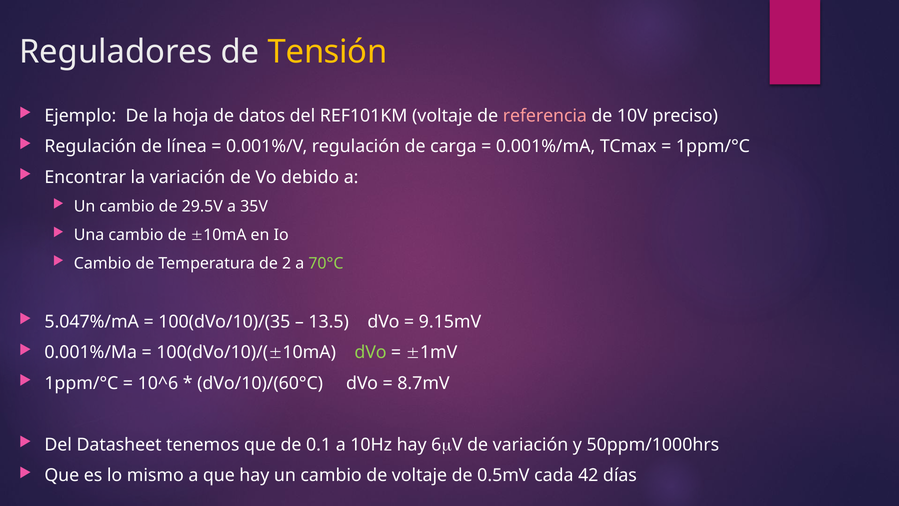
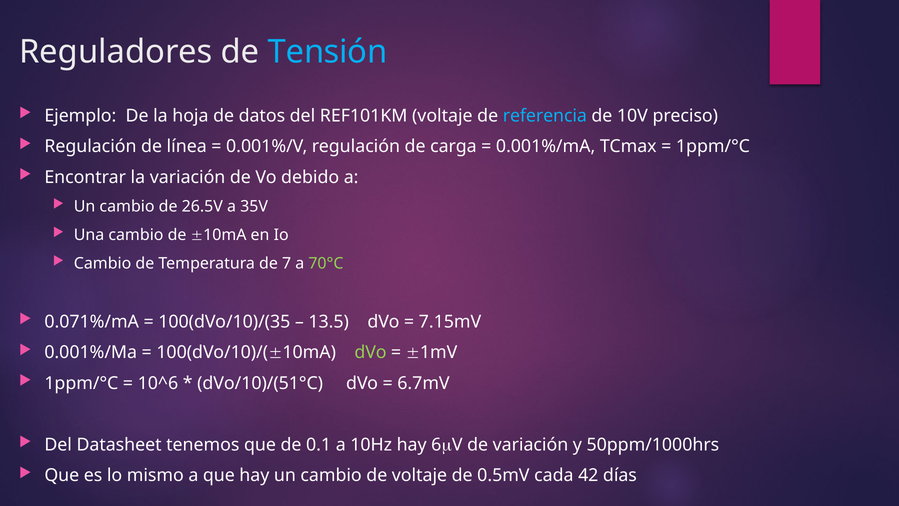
Tensión colour: yellow -> light blue
referencia colour: pink -> light blue
29.5V: 29.5V -> 26.5V
2: 2 -> 7
5.047%/mA: 5.047%/mA -> 0.071%/mA
9.15mV: 9.15mV -> 7.15mV
dVo/10)/(60°C: dVo/10)/(60°C -> dVo/10)/(51°C
8.7mV: 8.7mV -> 6.7mV
